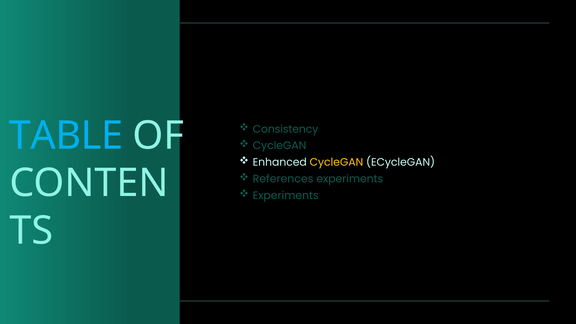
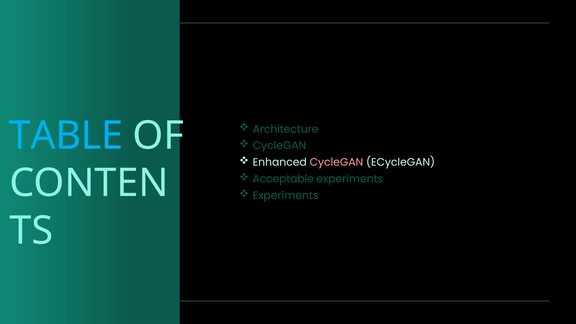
Consistency: Consistency -> Architecture
CycleGAN at (336, 162) colour: yellow -> pink
References: References -> Acceptable
